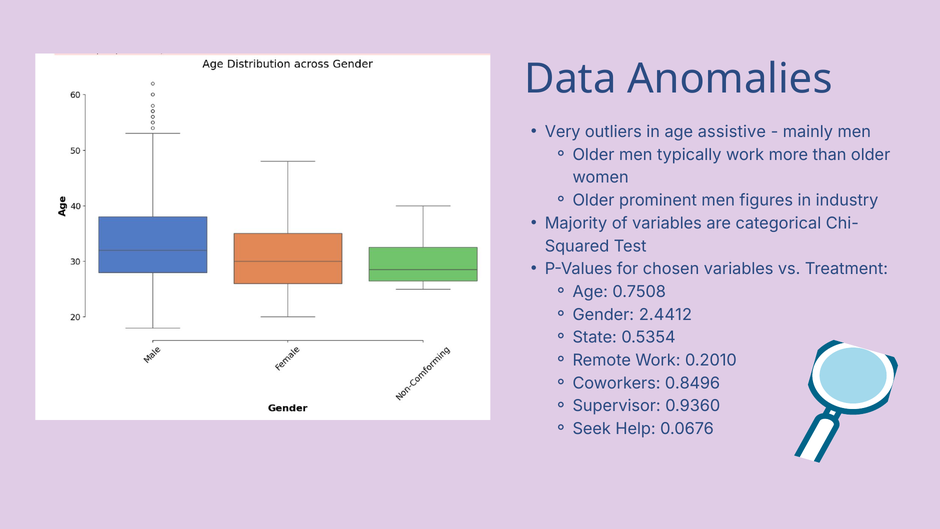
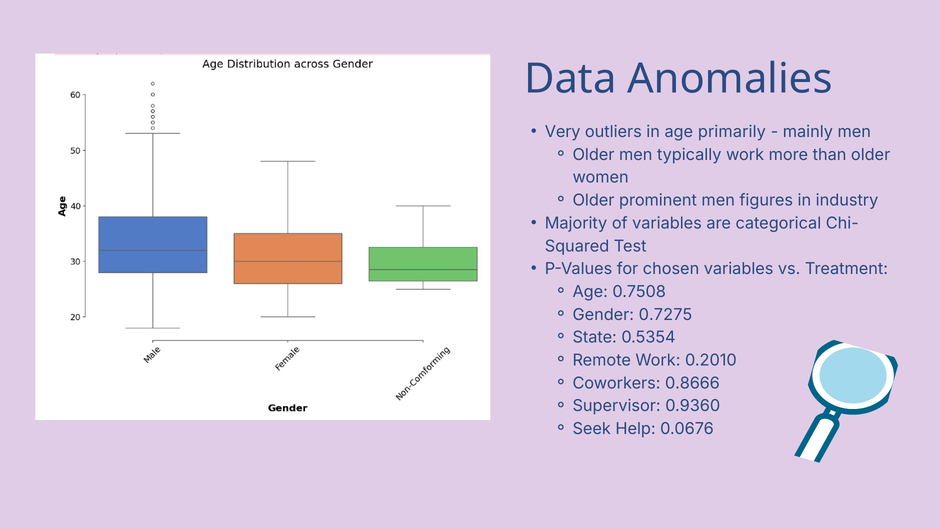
assistive: assistive -> primarily
2.4412: 2.4412 -> 0.7275
0.8496: 0.8496 -> 0.8666
